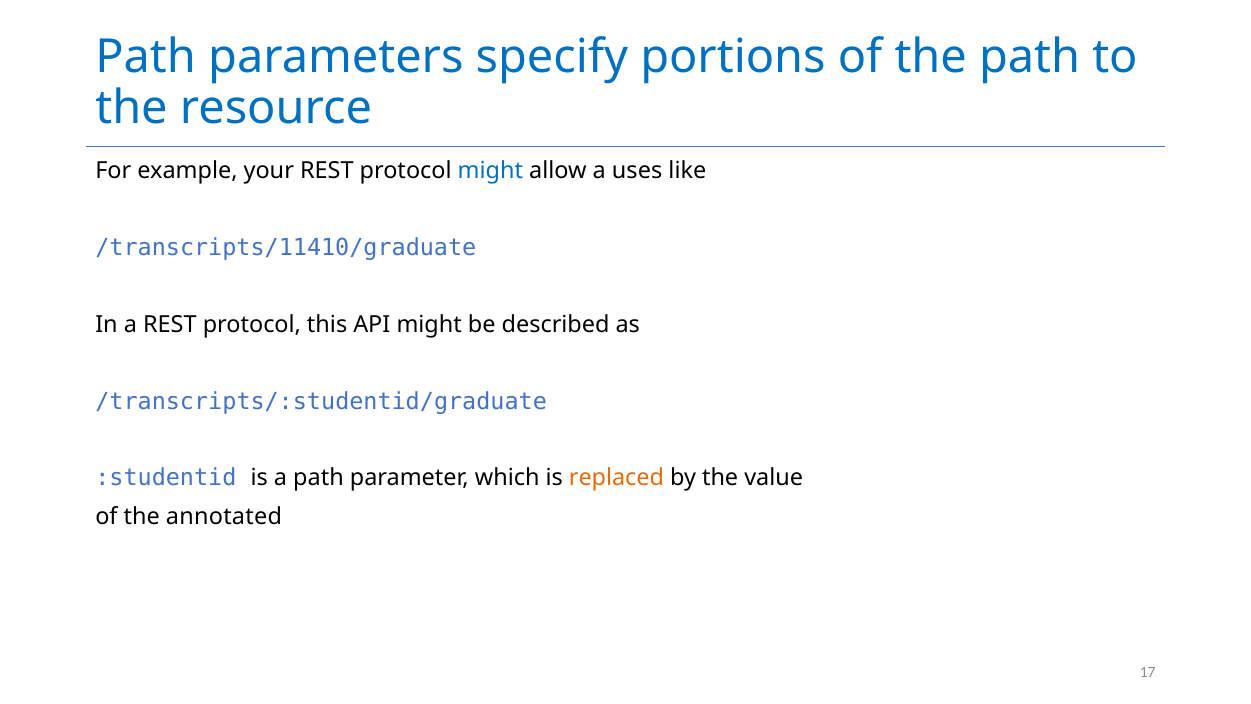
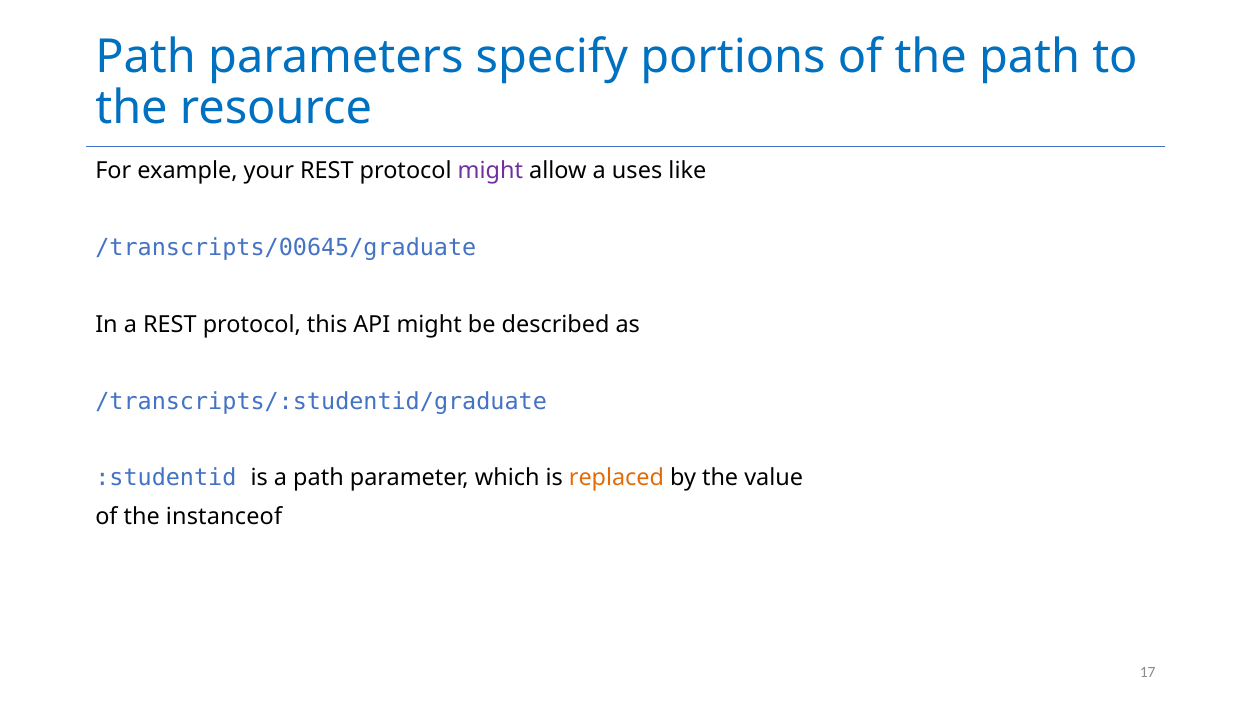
might at (490, 171) colour: blue -> purple
/transcripts/11410/graduate: /transcripts/11410/graduate -> /transcripts/00645/graduate
annotated: annotated -> instanceof
